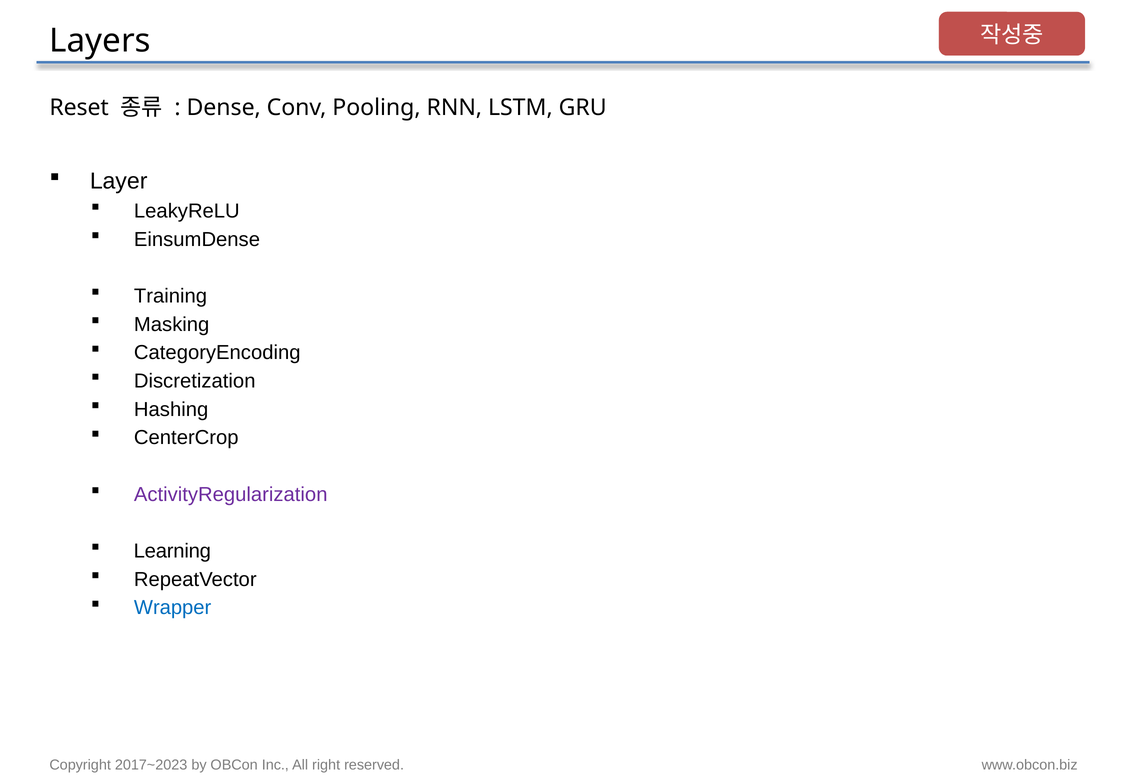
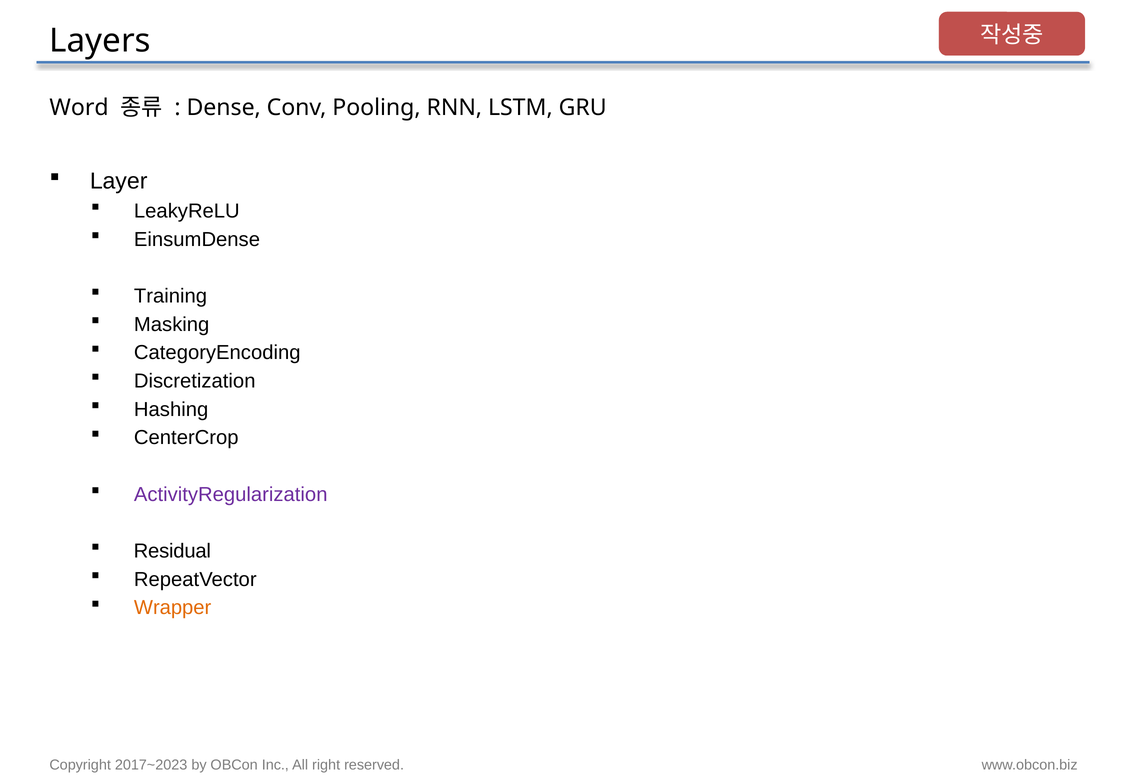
Reset: Reset -> Word
Learning: Learning -> Residual
Wrapper colour: blue -> orange
